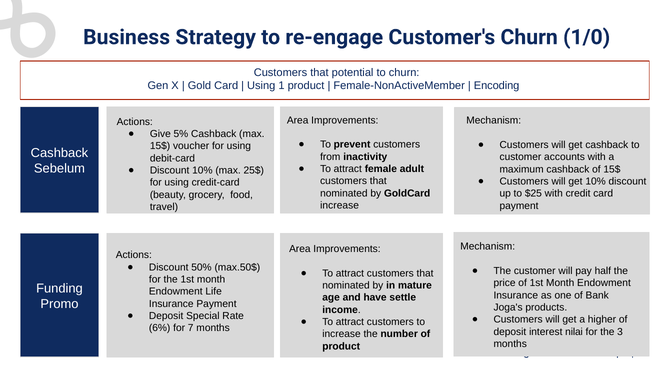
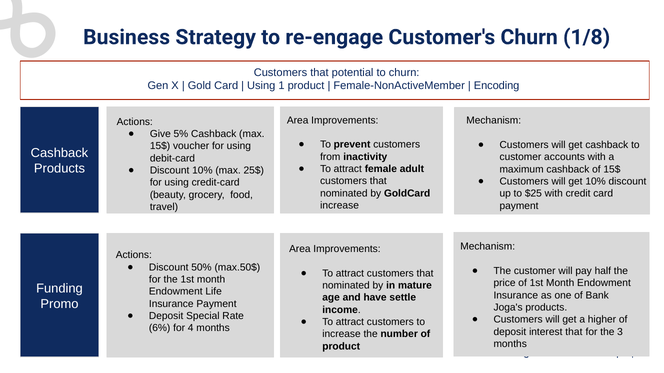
1/0: 1/0 -> 1/8
Sebelum at (59, 169): Sebelum -> Products
7: 7 -> 4
interest nilai: nilai -> that
